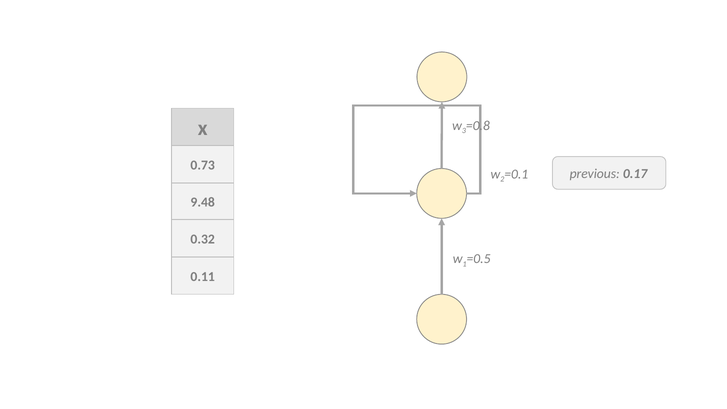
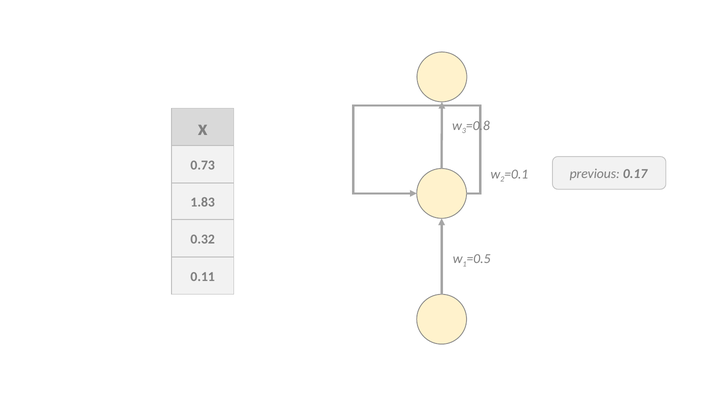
9.48: 9.48 -> 1.83
